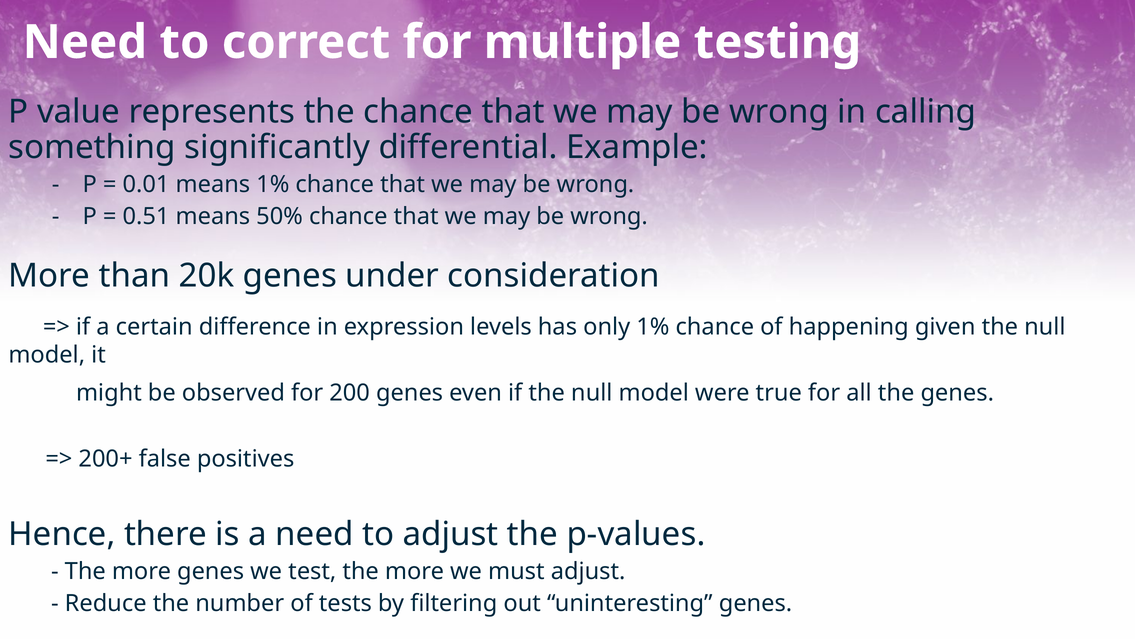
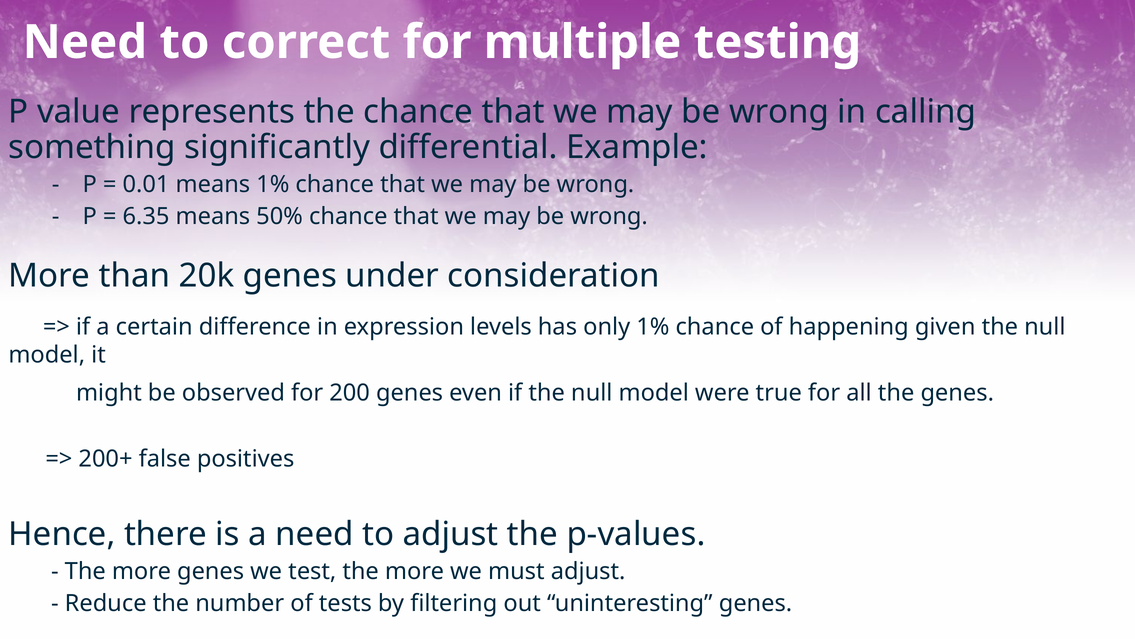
0.51: 0.51 -> 6.35
